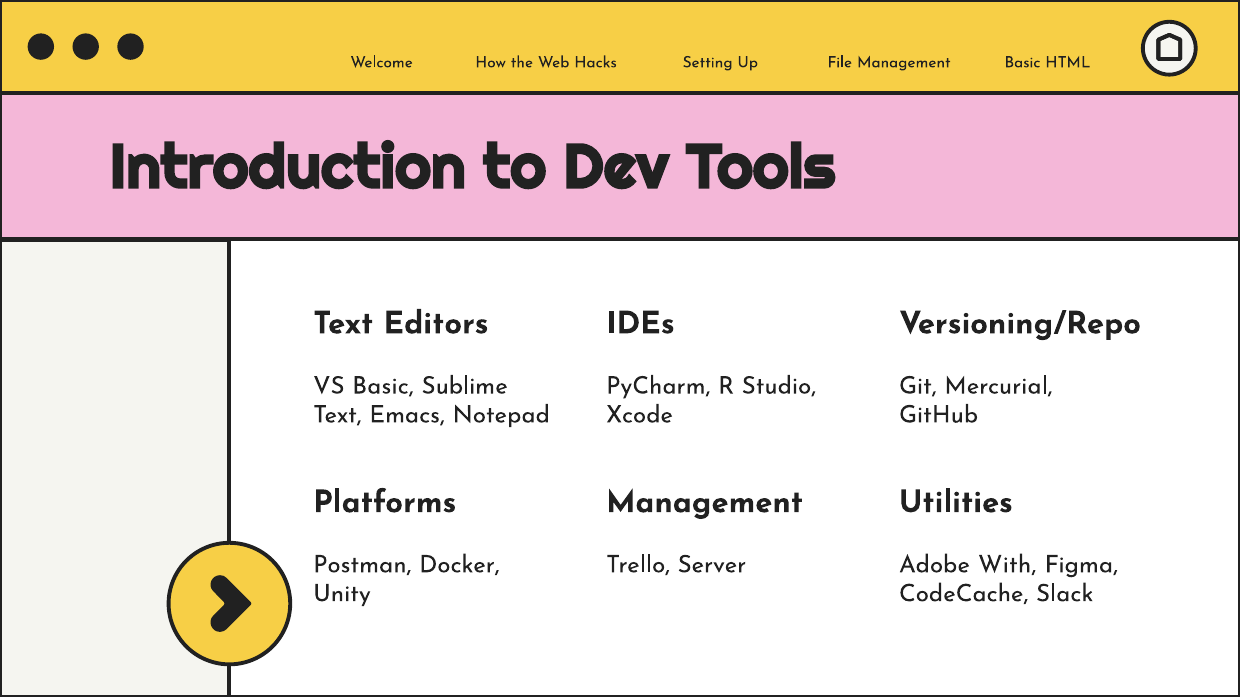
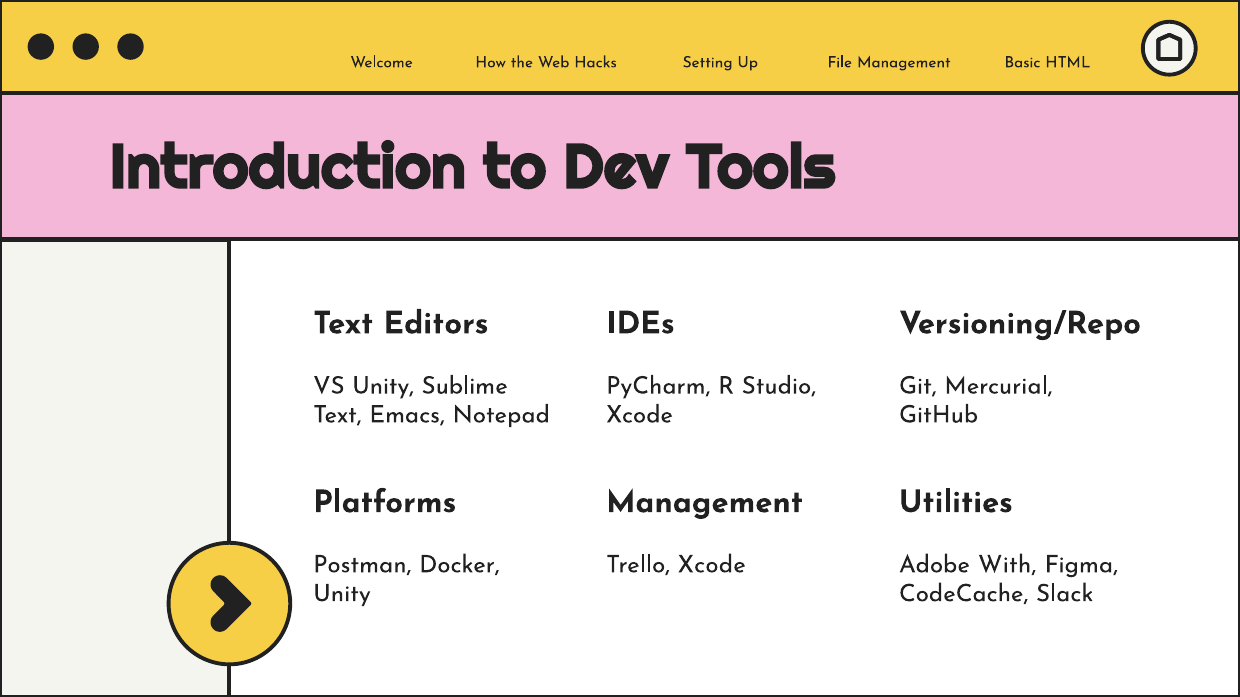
VS Basic: Basic -> Unity
Trello Server: Server -> Xcode
